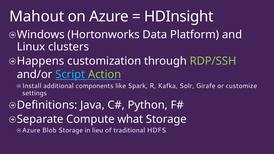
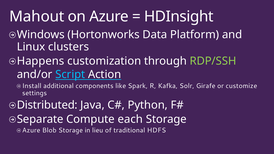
Action colour: light green -> white
Definitions: Definitions -> Distributed
what: what -> each
